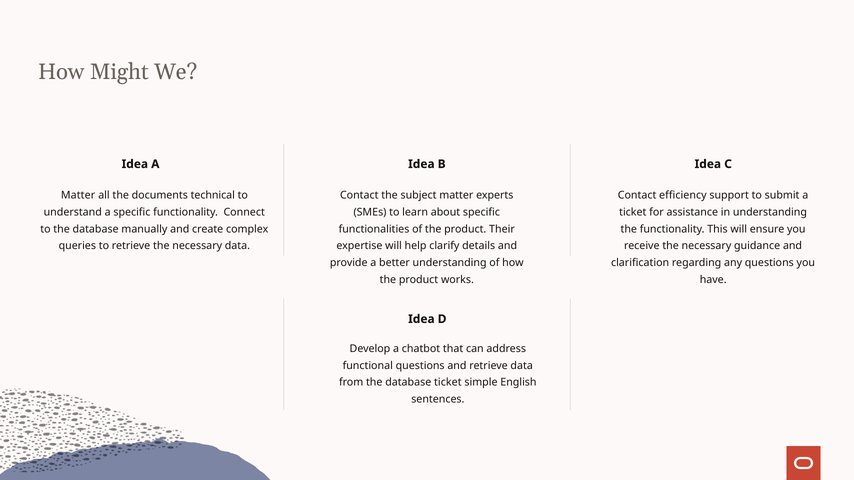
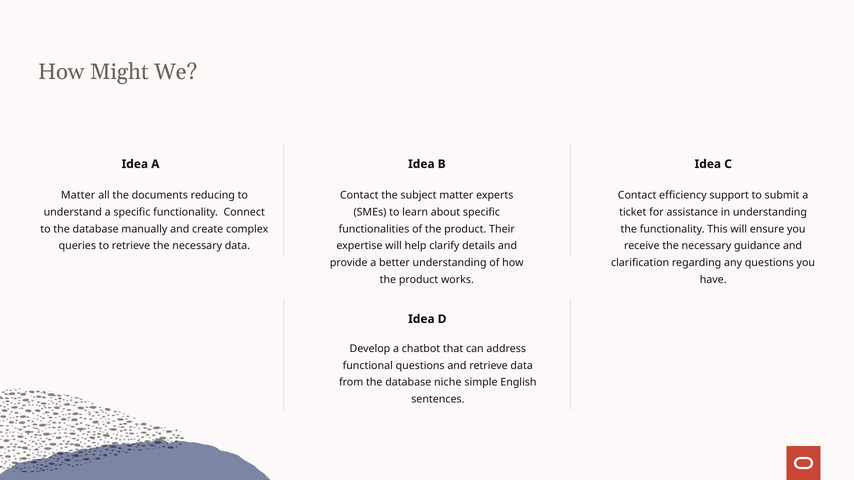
technical: technical -> reducing
database ticket: ticket -> niche
